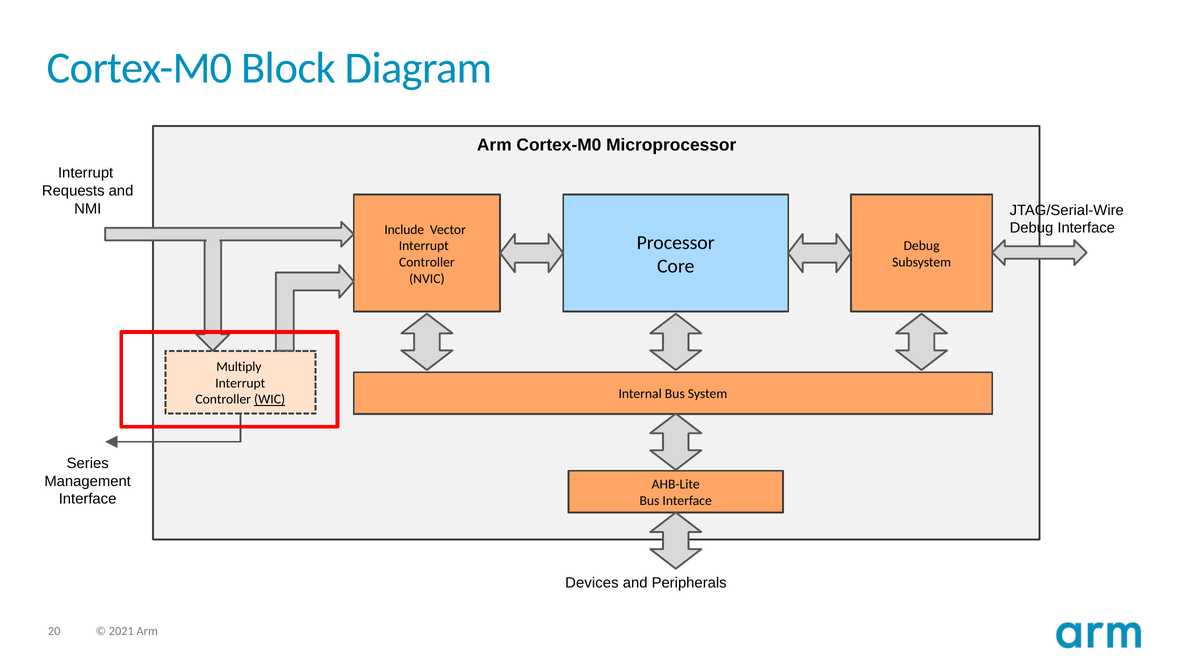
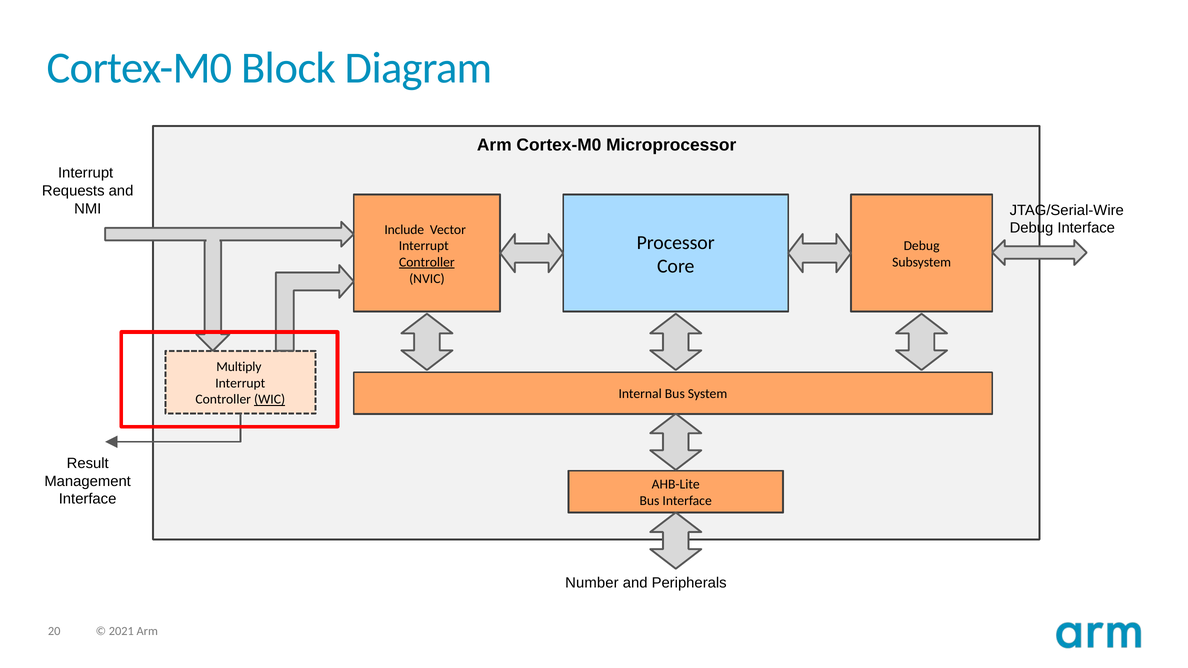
Controller at (427, 262) underline: none -> present
Series: Series -> Result
Devices: Devices -> Number
